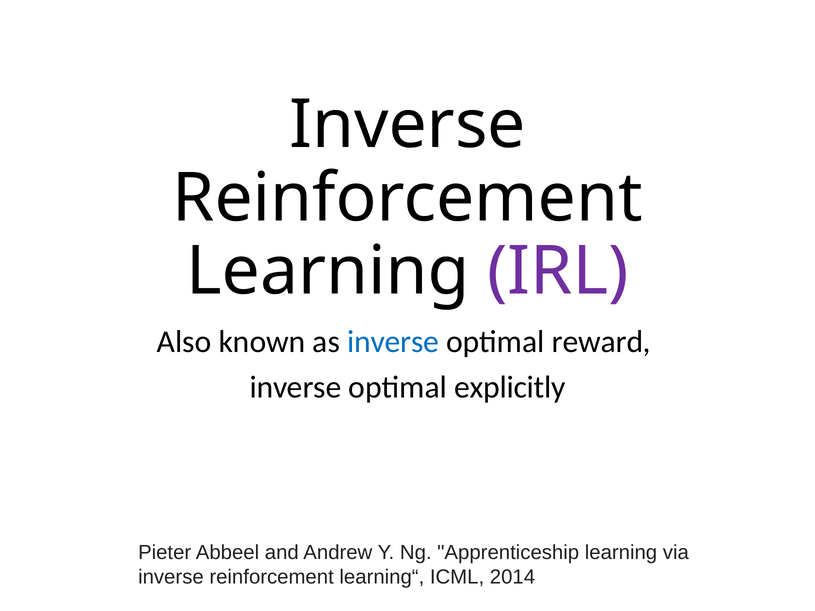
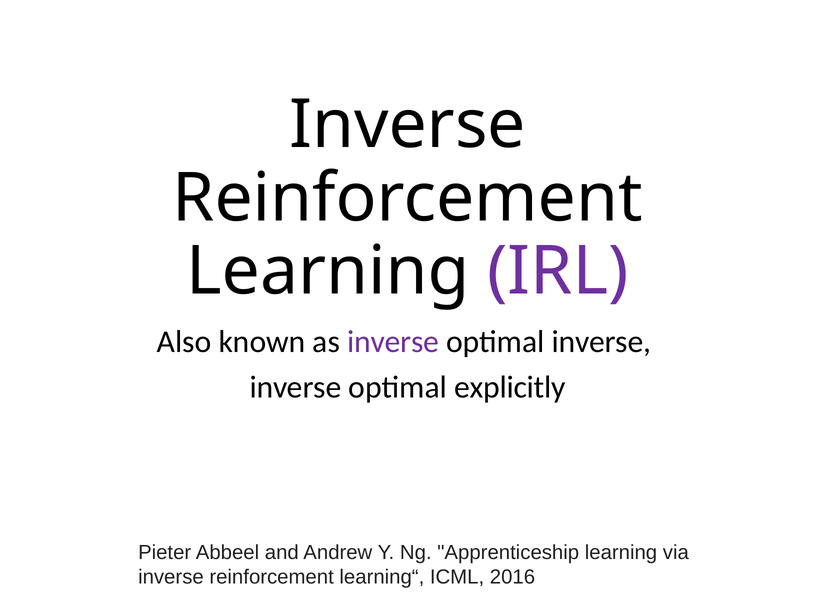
inverse at (393, 342) colour: blue -> purple
optimal reward: reward -> inverse
2014: 2014 -> 2016
